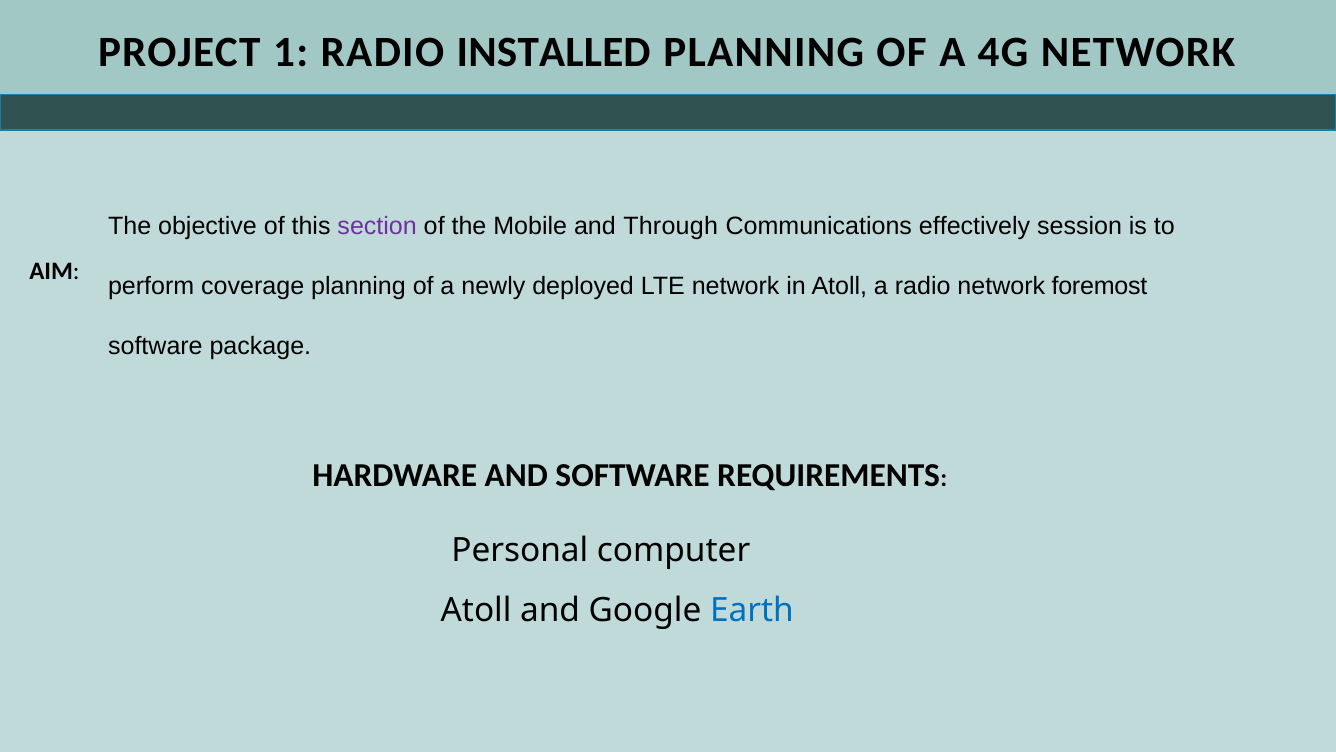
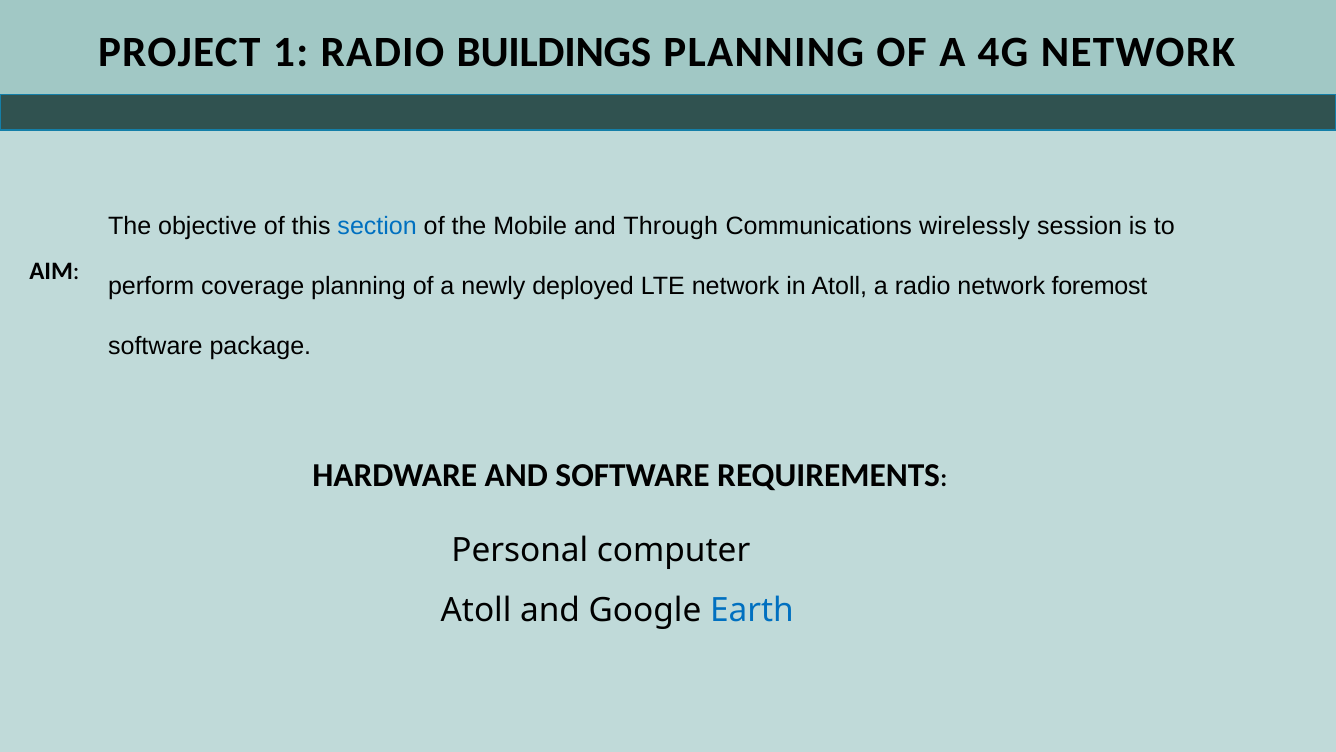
INSTALLED: INSTALLED -> BUILDINGS
section colour: purple -> blue
effectively: effectively -> wirelessly
